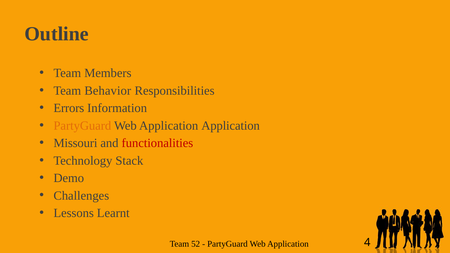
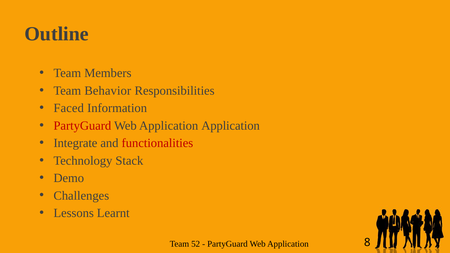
Errors: Errors -> Faced
PartyGuard at (82, 126) colour: orange -> red
Missouri: Missouri -> Integrate
4: 4 -> 8
